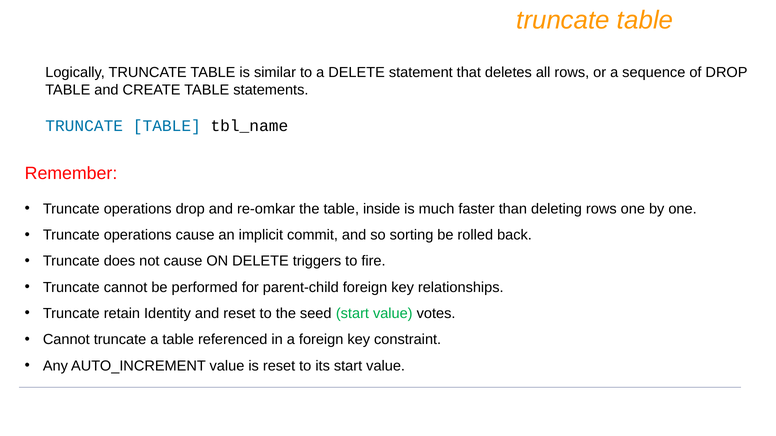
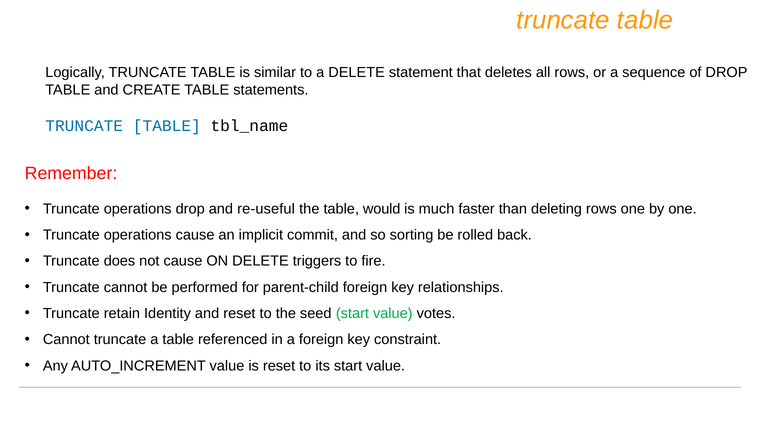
re-omkar: re-omkar -> re-useful
inside: inside -> would
